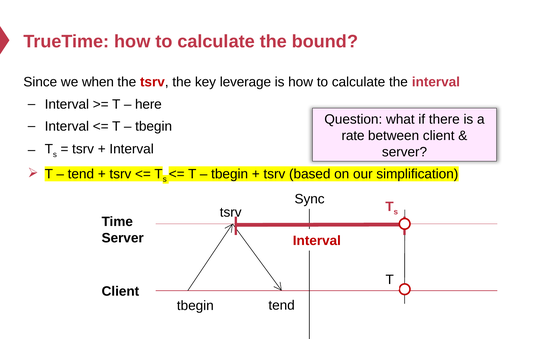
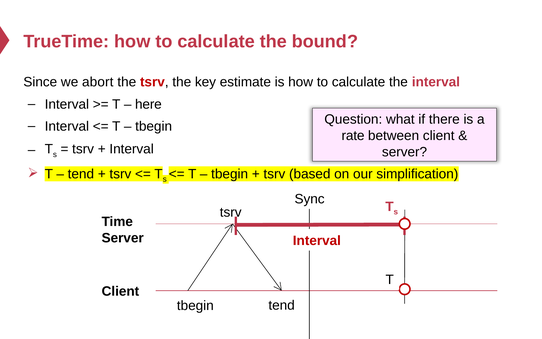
when: when -> abort
leverage: leverage -> estimate
